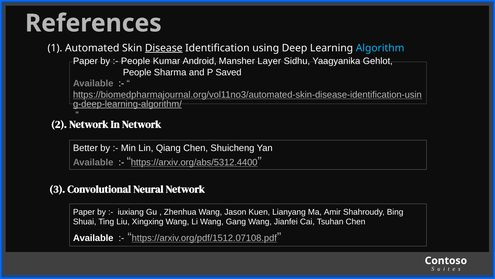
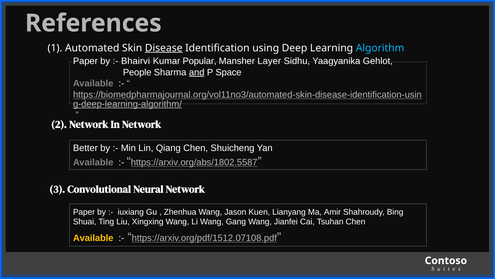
People at (136, 61): People -> Bhairvi
Android: Android -> Popular
and underline: none -> present
Saved: Saved -> Space
https://arxiv.org/abs/5312.4400: https://arxiv.org/abs/5312.4400 -> https://arxiv.org/abs/1802.5587
Available at (93, 238) colour: white -> yellow
